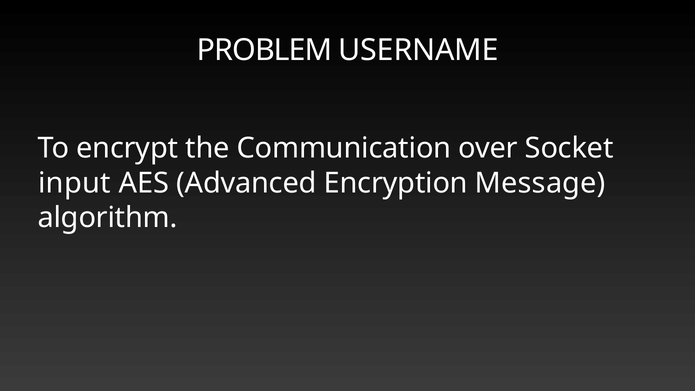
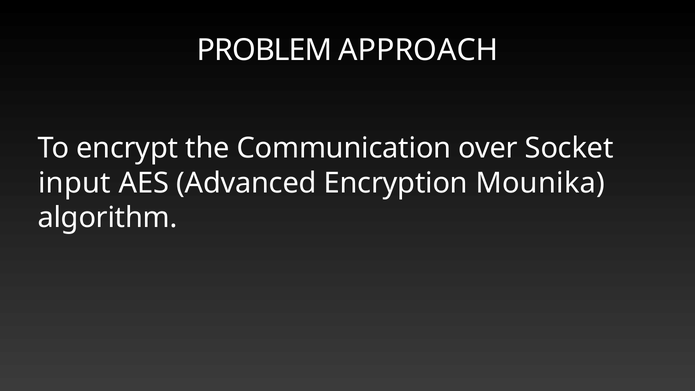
USERNAME: USERNAME -> APPROACH
Message: Message -> Mounika
